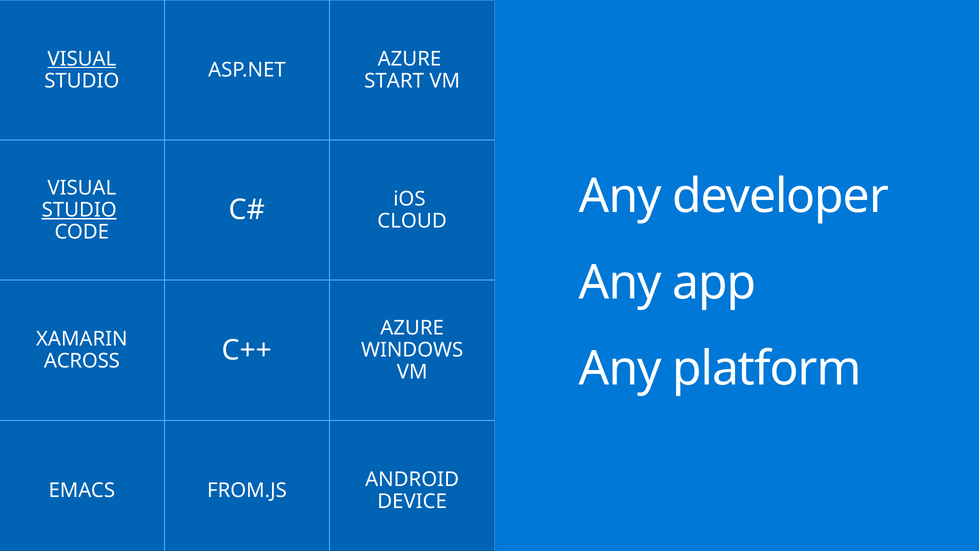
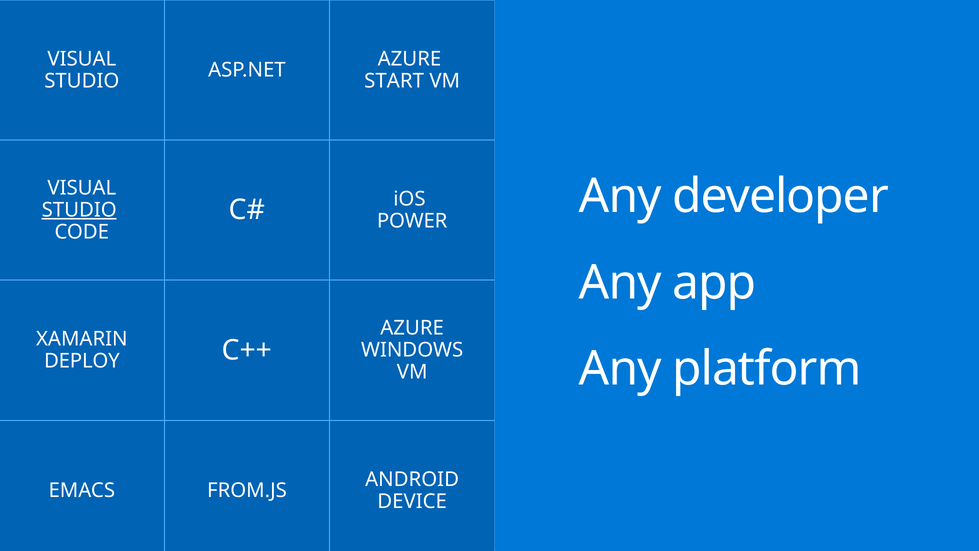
VISUAL at (82, 59) underline: present -> none
CLOUD: CLOUD -> POWER
ACROSS: ACROSS -> DEPLOY
